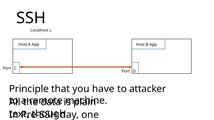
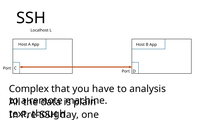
Principle: Principle -> Complex
attacker: attacker -> analysis
